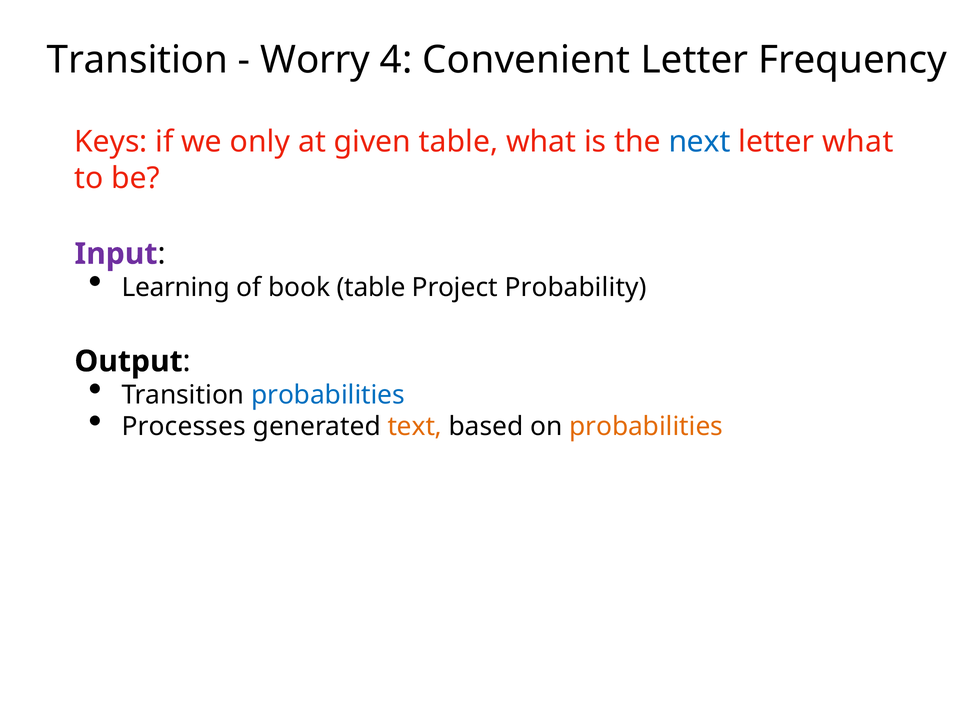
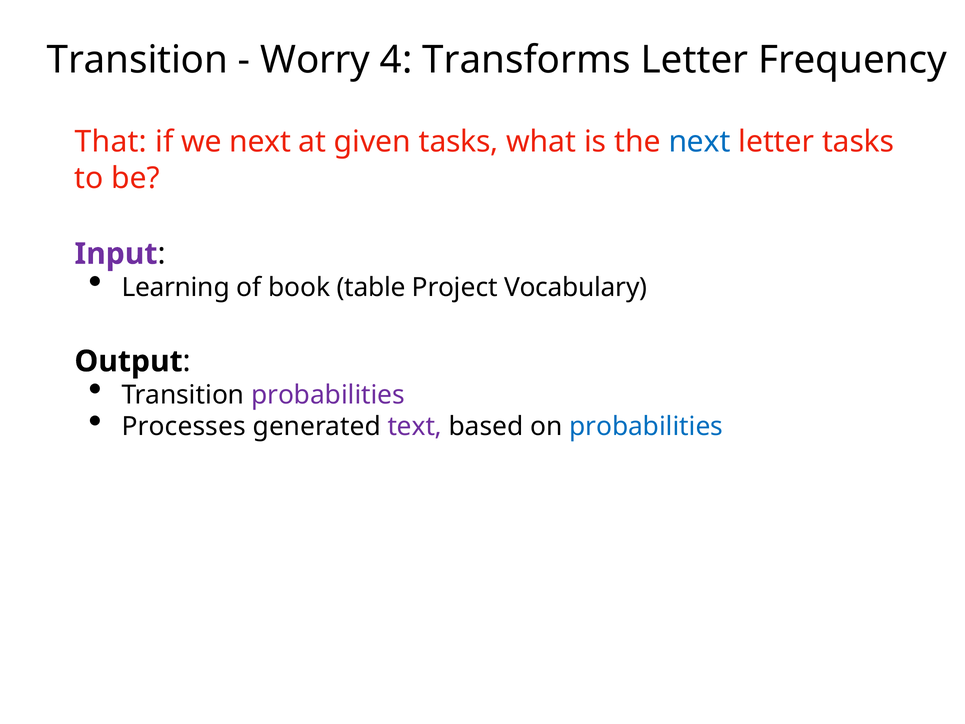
Convenient: Convenient -> Transforms
Keys: Keys -> That
we only: only -> next
given table: table -> tasks
letter what: what -> tasks
Probability: Probability -> Vocabulary
probabilities at (328, 395) colour: blue -> purple
text colour: orange -> purple
probabilities at (646, 427) colour: orange -> blue
